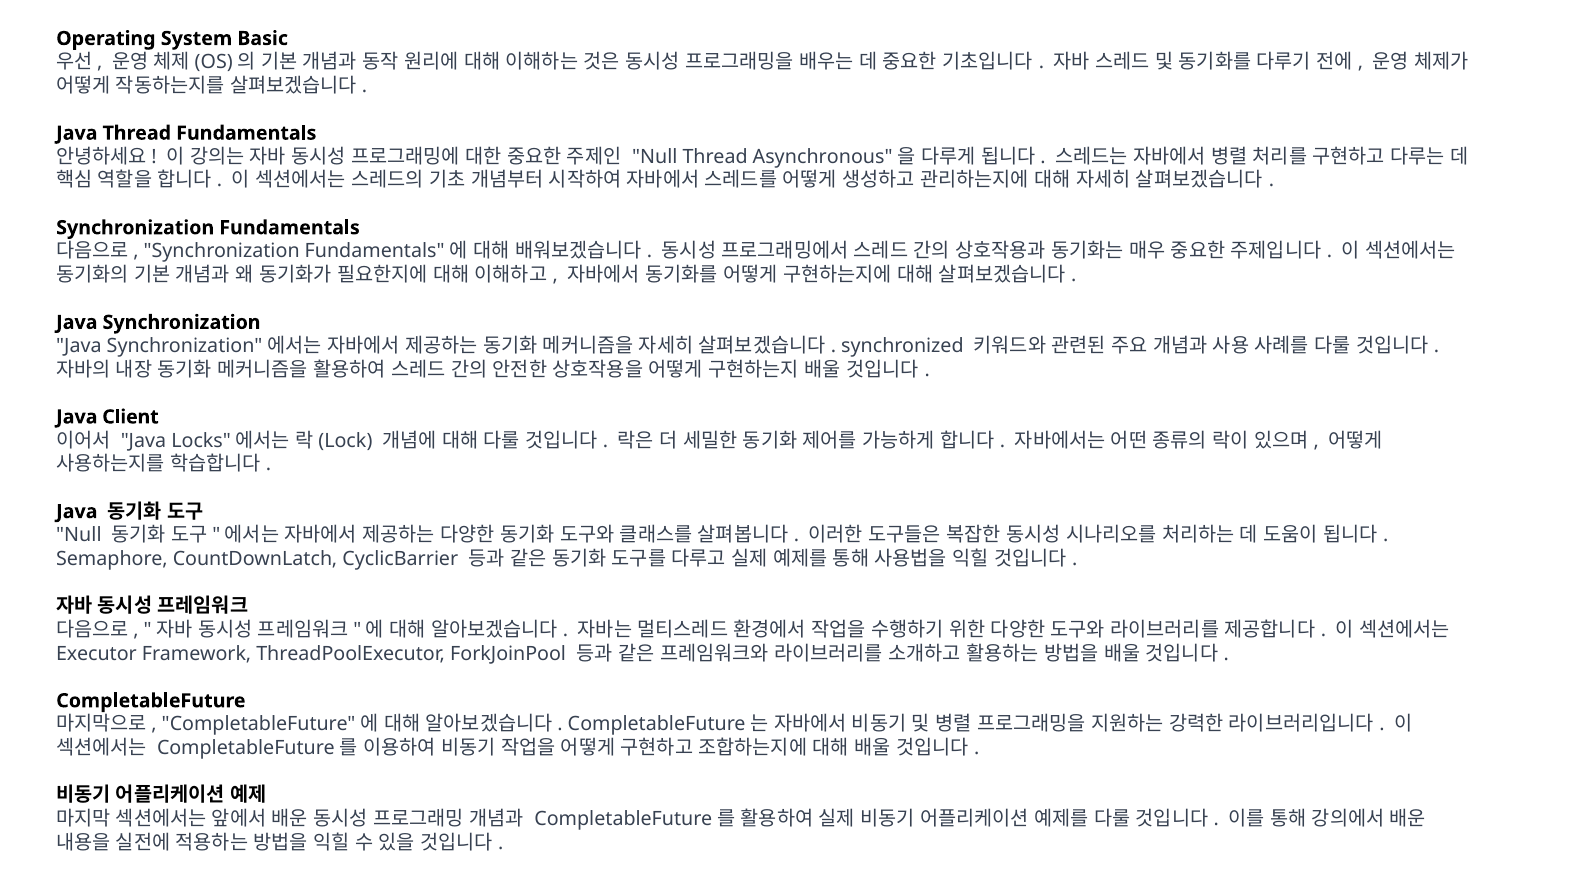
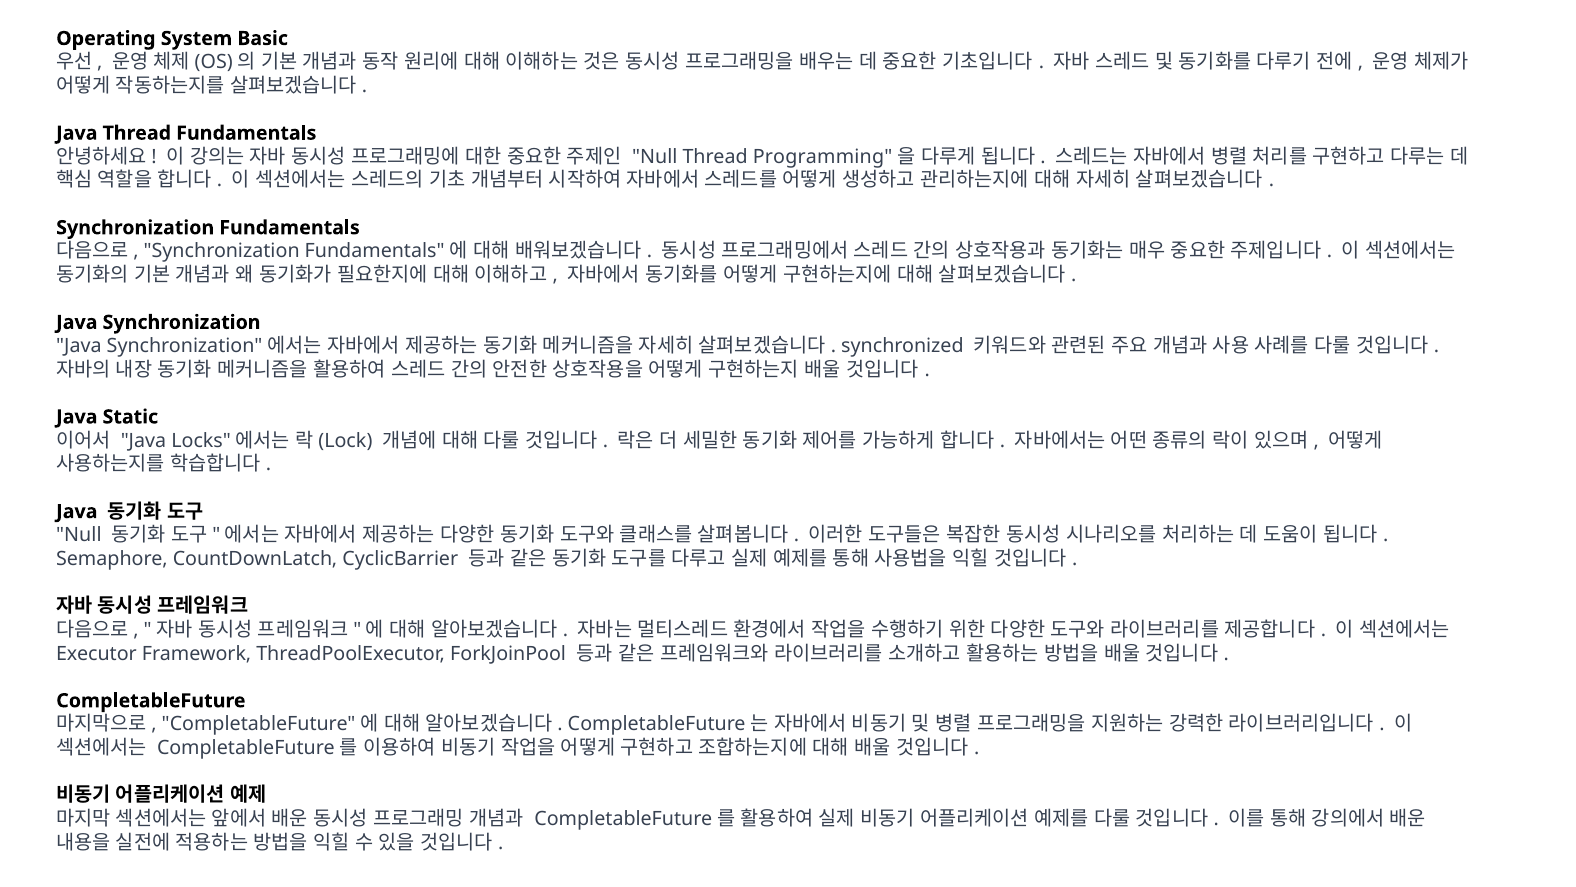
Asynchronous: Asynchronous -> Programming
Client: Client -> Static
